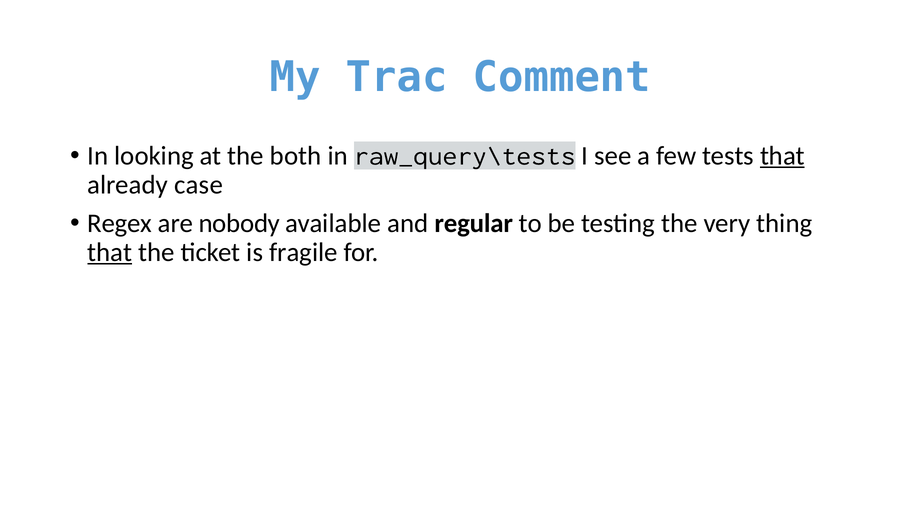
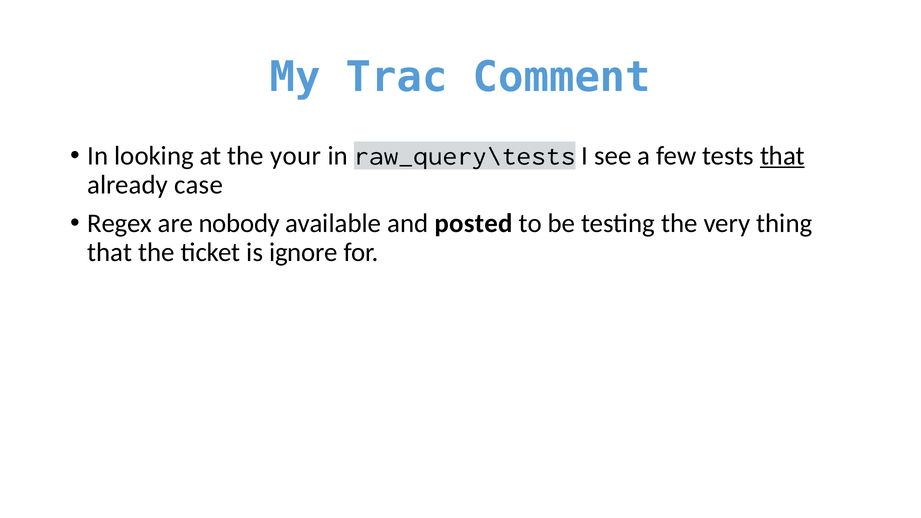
both: both -> your
regular: regular -> posted
that at (110, 252) underline: present -> none
fragile: fragile -> ignore
